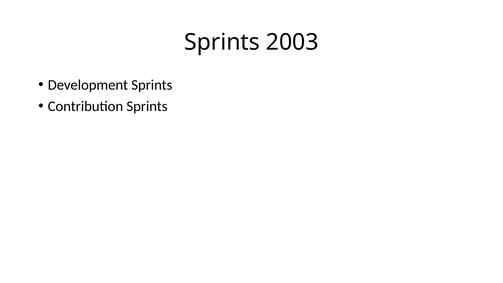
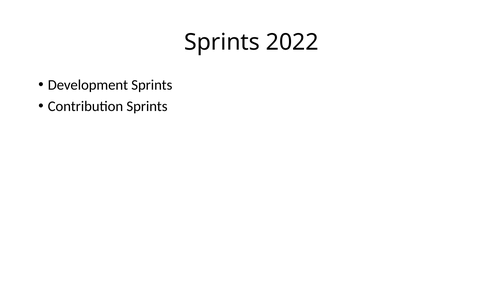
2003: 2003 -> 2022
